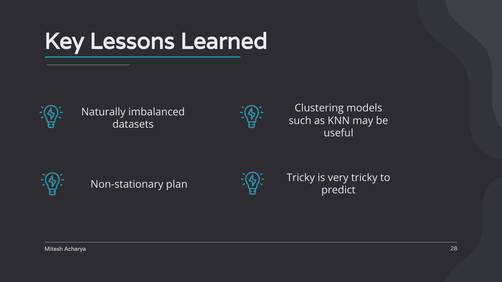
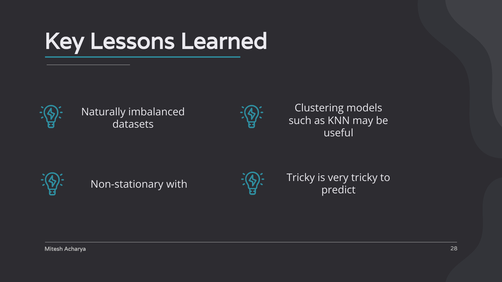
plan: plan -> with
